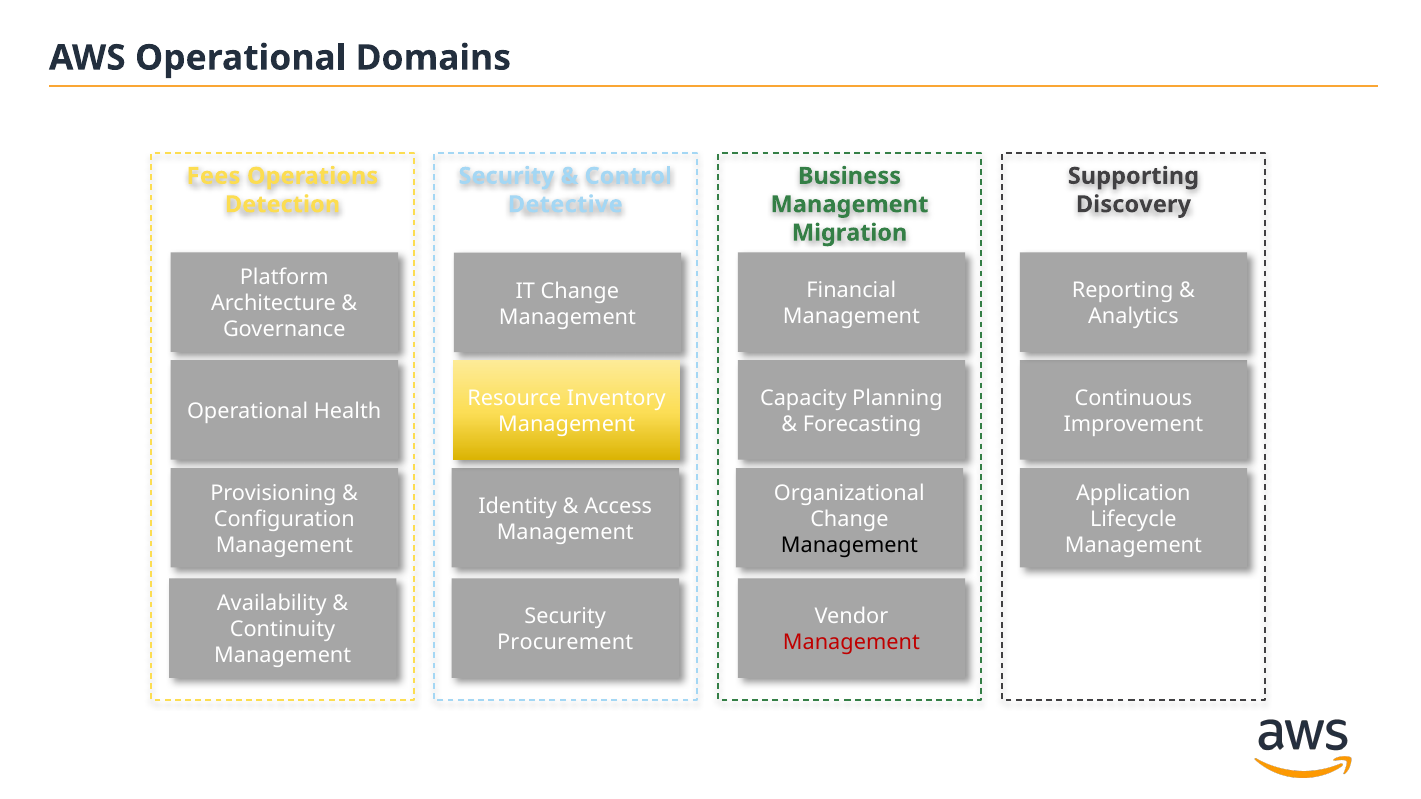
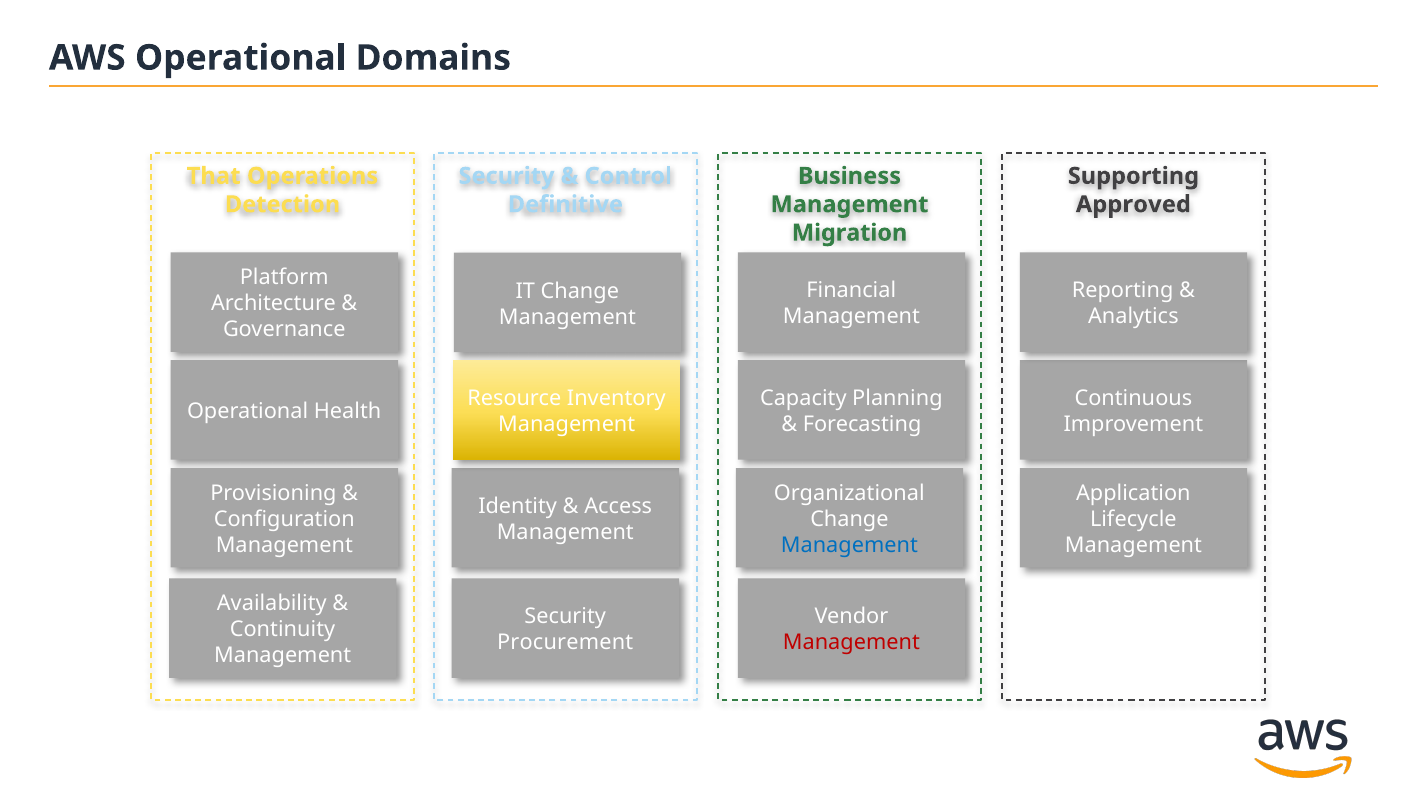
Fees: Fees -> That
Detective: Detective -> Definitive
Discovery: Discovery -> Approved
Management at (849, 546) colour: black -> blue
